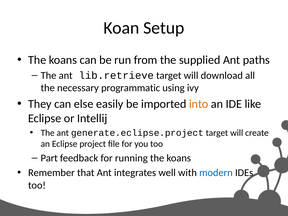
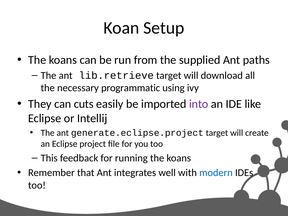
else: else -> cuts
into colour: orange -> purple
Part: Part -> This
